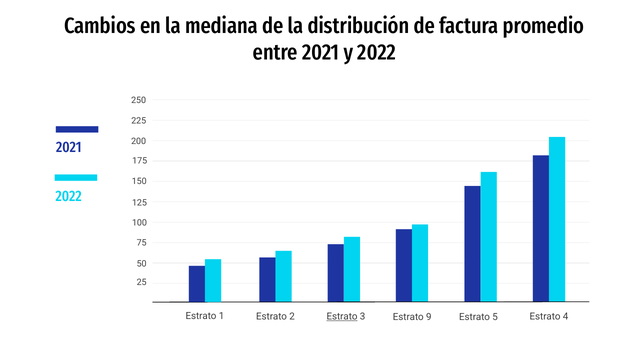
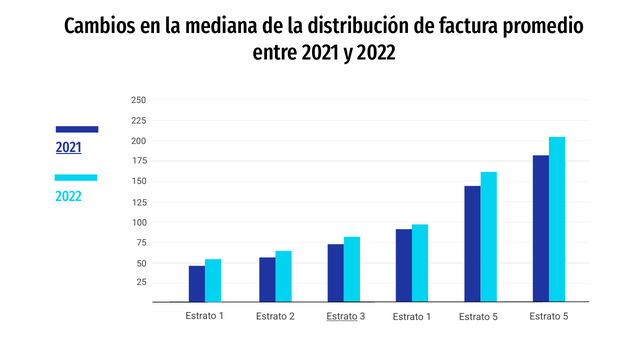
2021 at (69, 147) underline: none -> present
3 Estrato 9: 9 -> 1
5 Estrato 4: 4 -> 5
